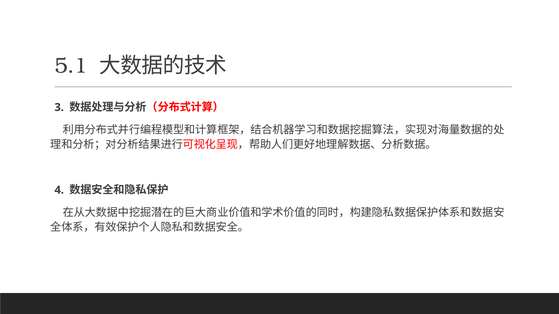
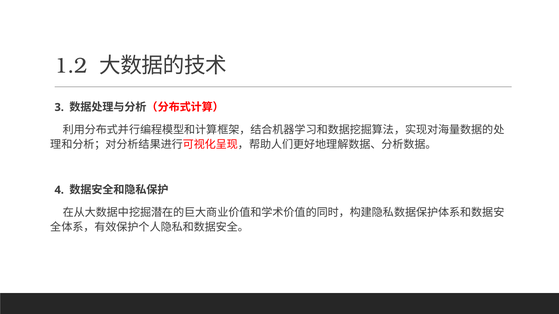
5.1: 5.1 -> 1.2
